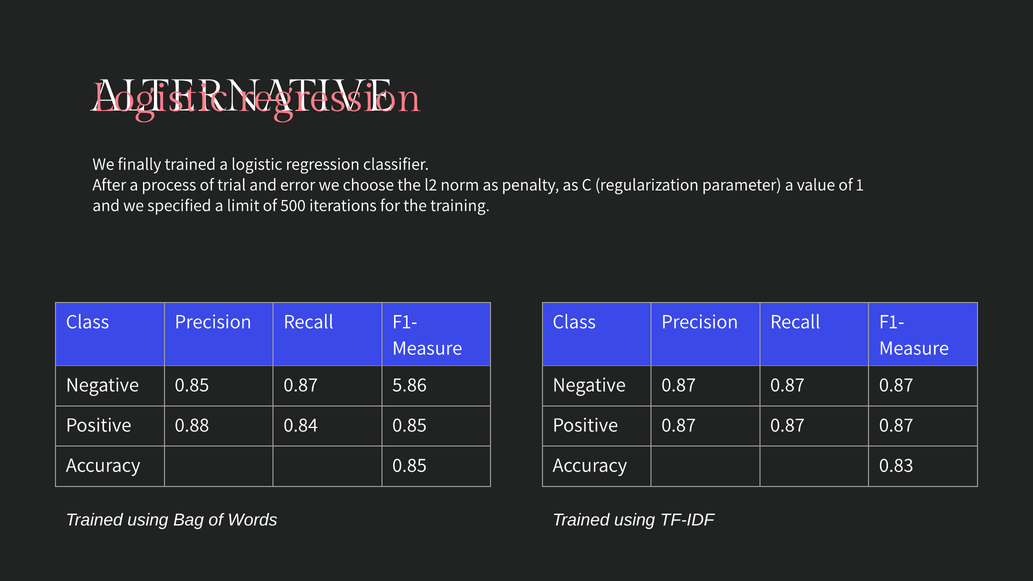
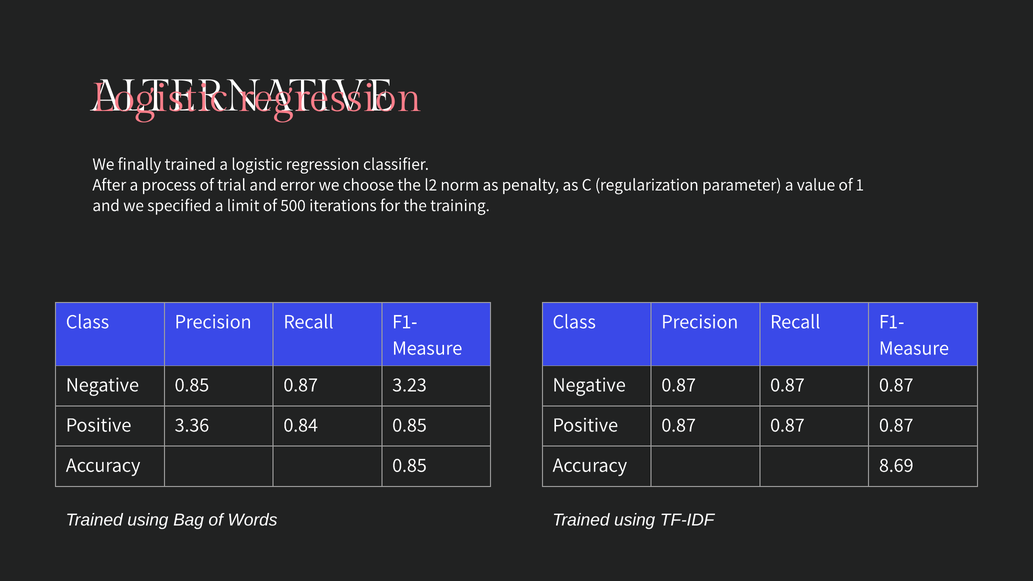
5.86: 5.86 -> 3.23
0.88: 0.88 -> 3.36
0.83: 0.83 -> 8.69
